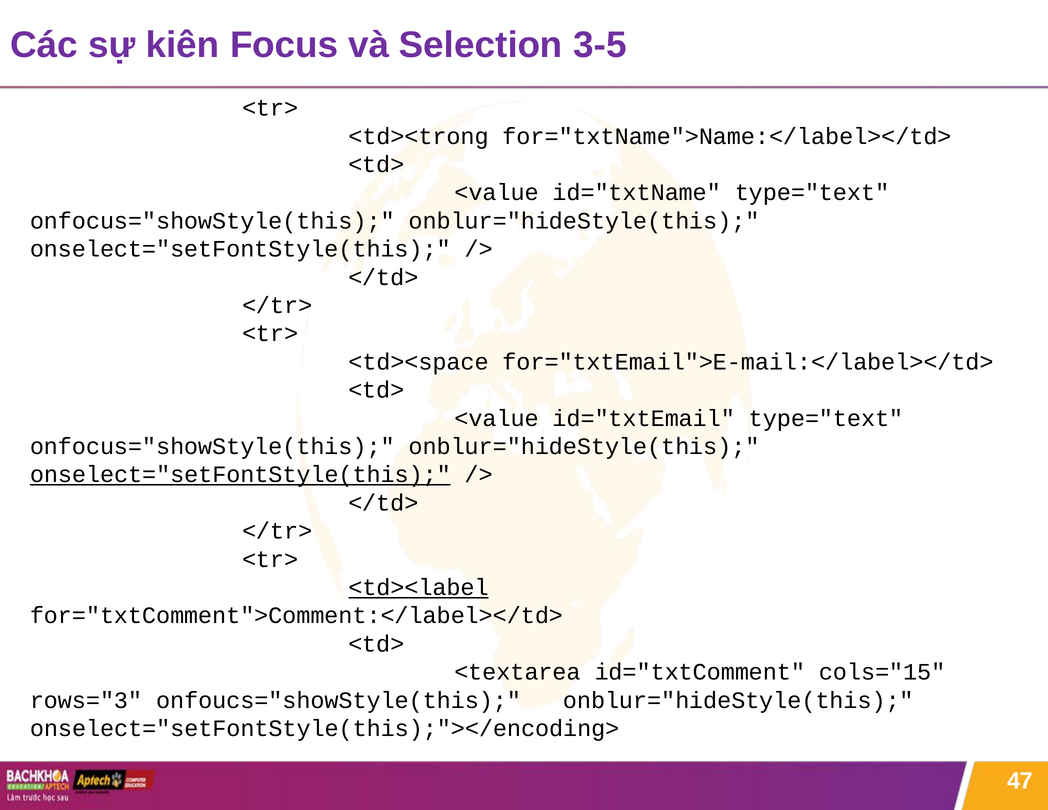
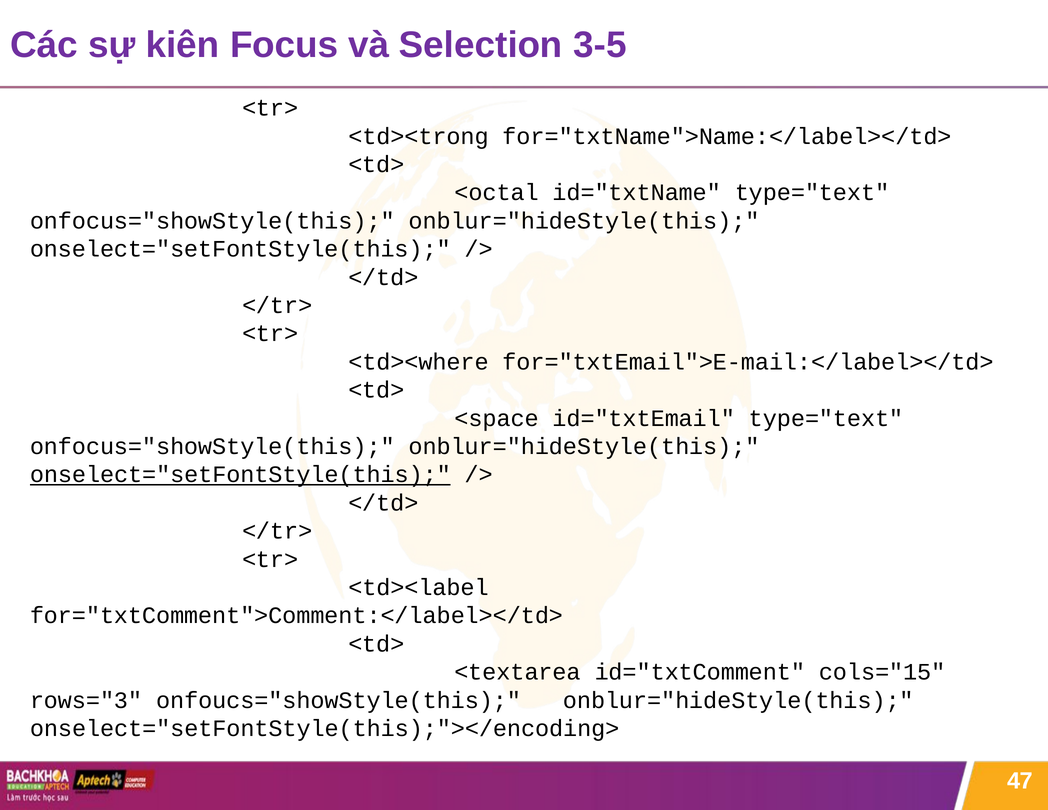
<value at (497, 193): <value -> <octal
<td><space: <td><space -> <td><where
<value at (497, 418): <value -> <space
<td><label underline: present -> none
